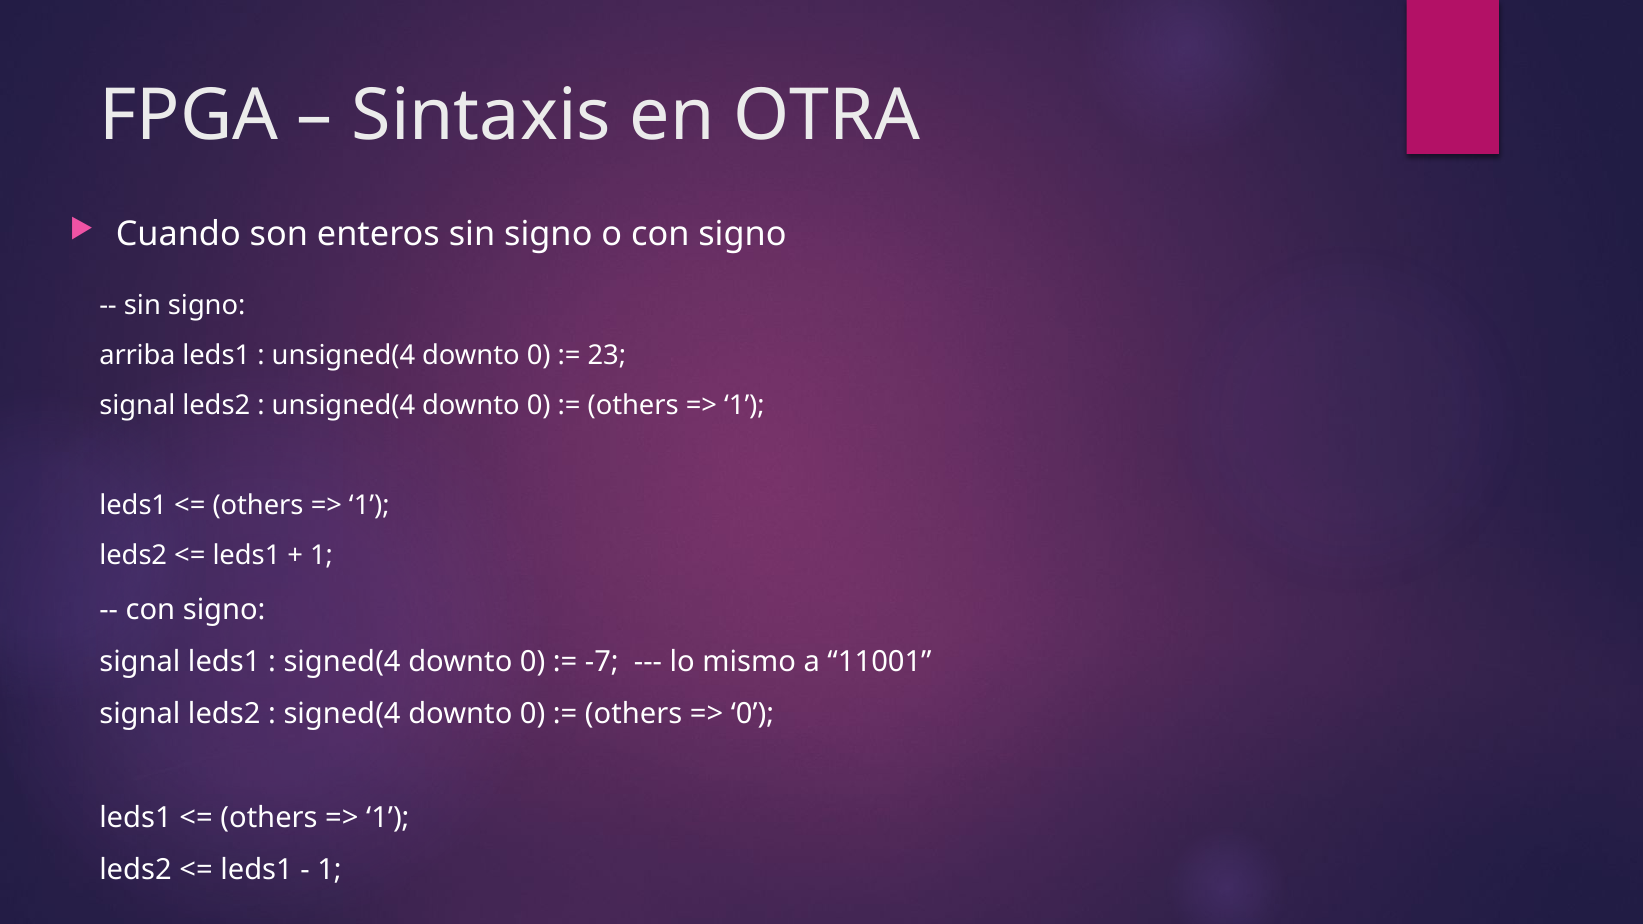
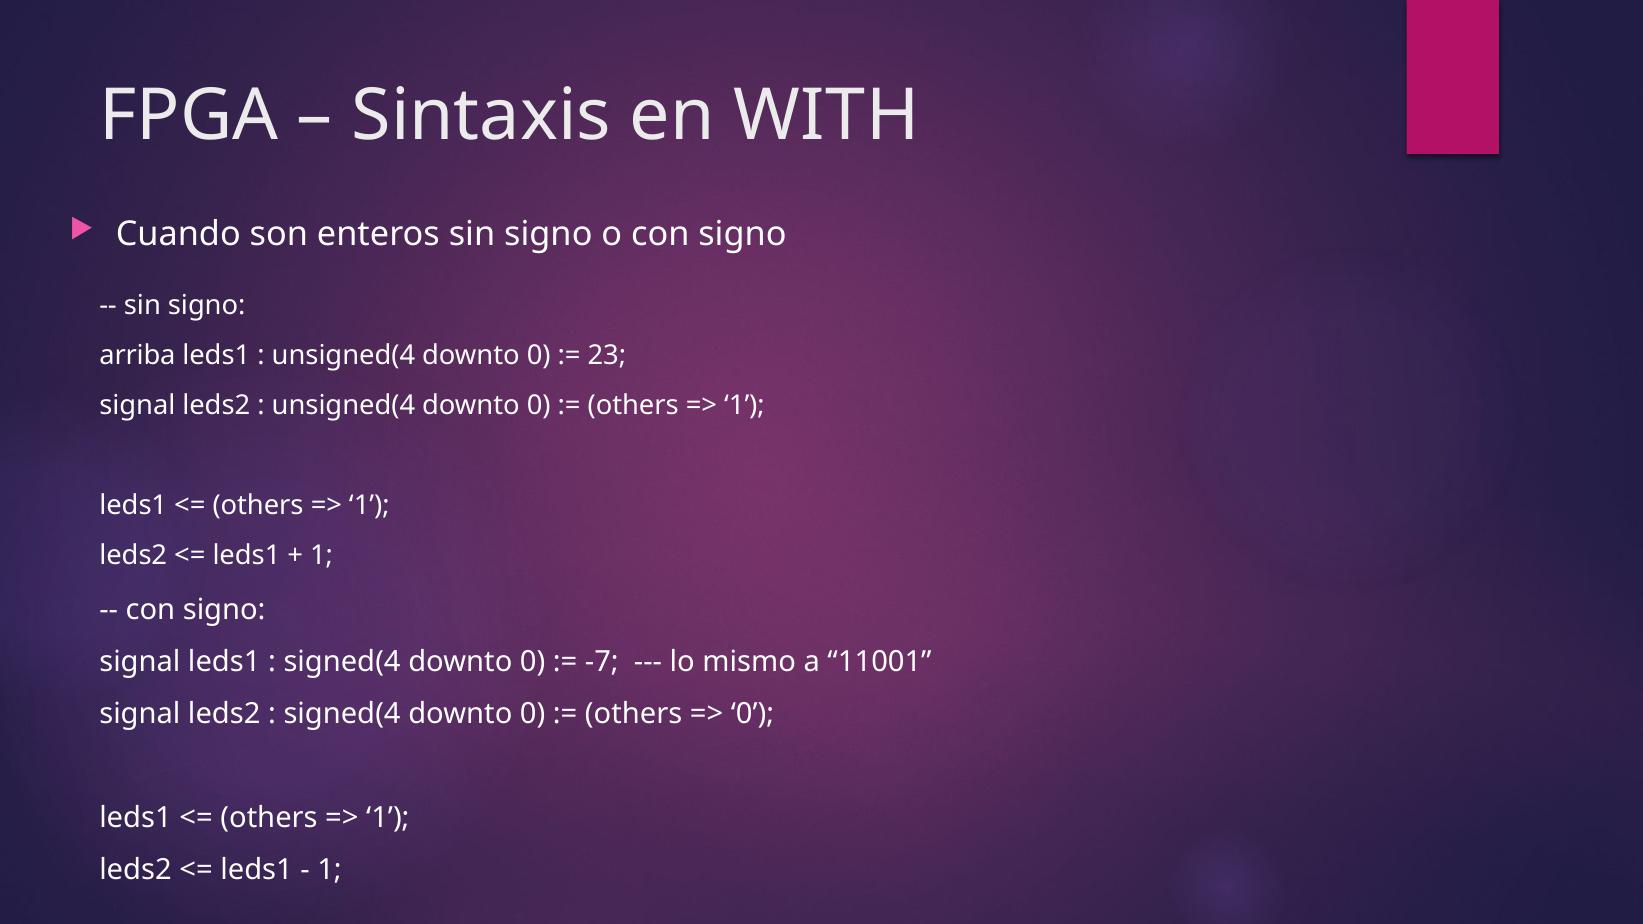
OTRA: OTRA -> WITH
